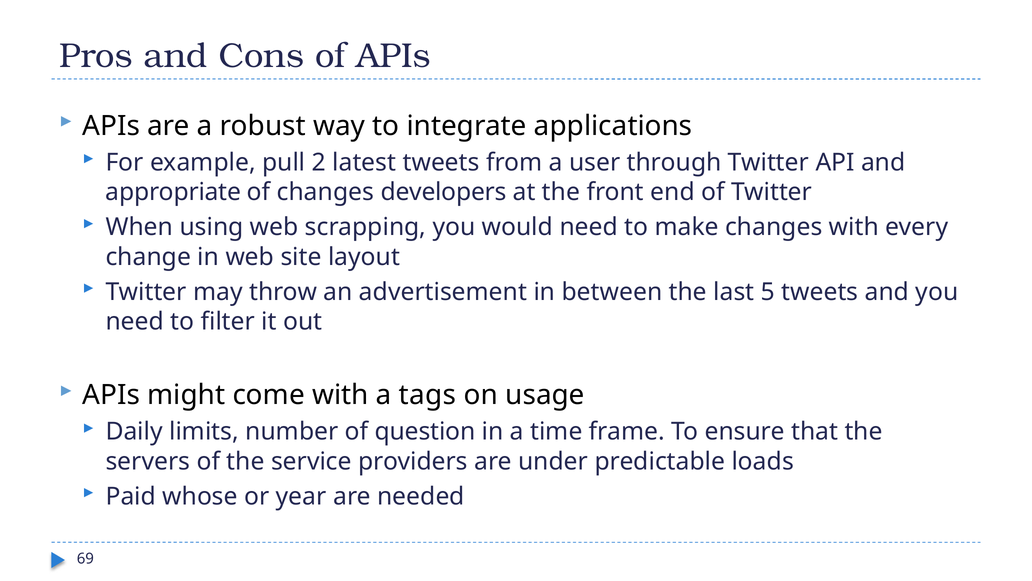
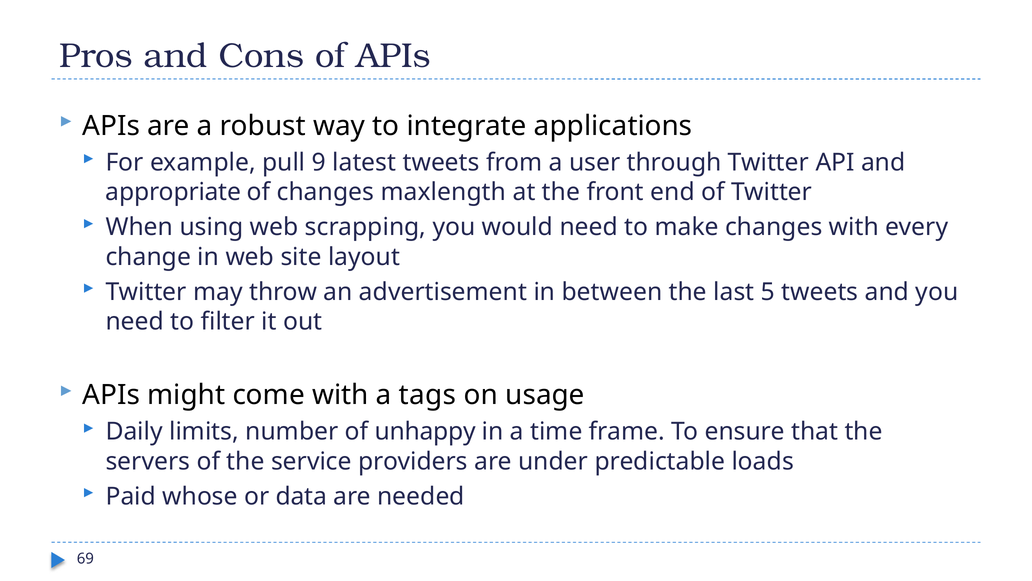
2: 2 -> 9
developers: developers -> maxlength
question: question -> unhappy
year: year -> data
